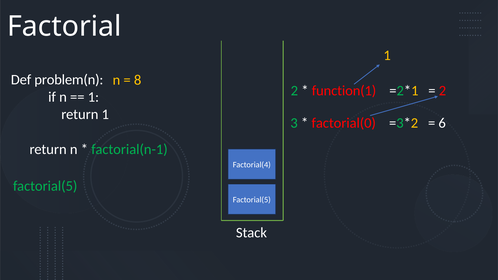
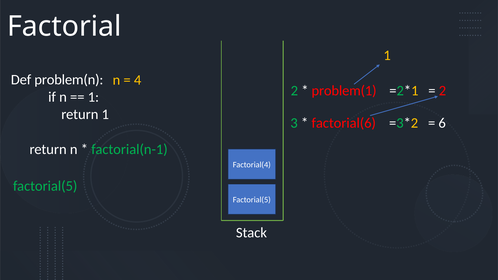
8: 8 -> 4
function(1: function(1 -> problem(1
factorial(0: factorial(0 -> factorial(6
